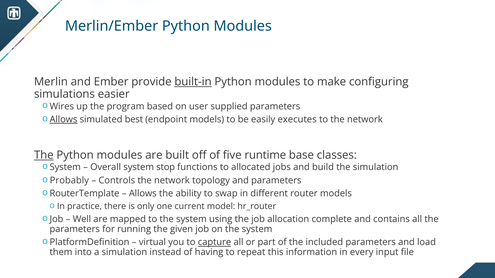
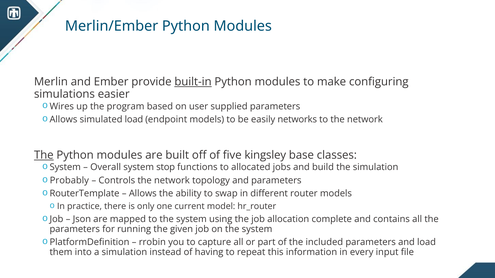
Allows at (63, 120) underline: present -> none
simulated best: best -> load
executes: executes -> networks
runtime: runtime -> kingsley
Well: Well -> Json
virtual: virtual -> rrobin
capture underline: present -> none
